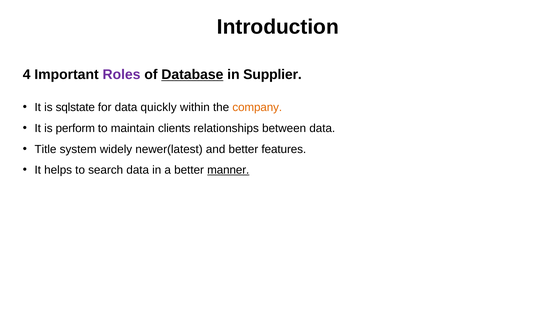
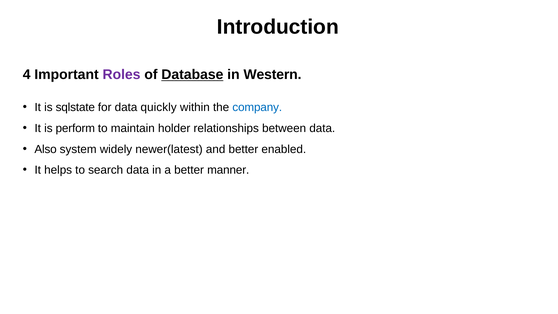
Supplier: Supplier -> Western
company colour: orange -> blue
clients: clients -> holder
Title: Title -> Also
features: features -> enabled
manner underline: present -> none
